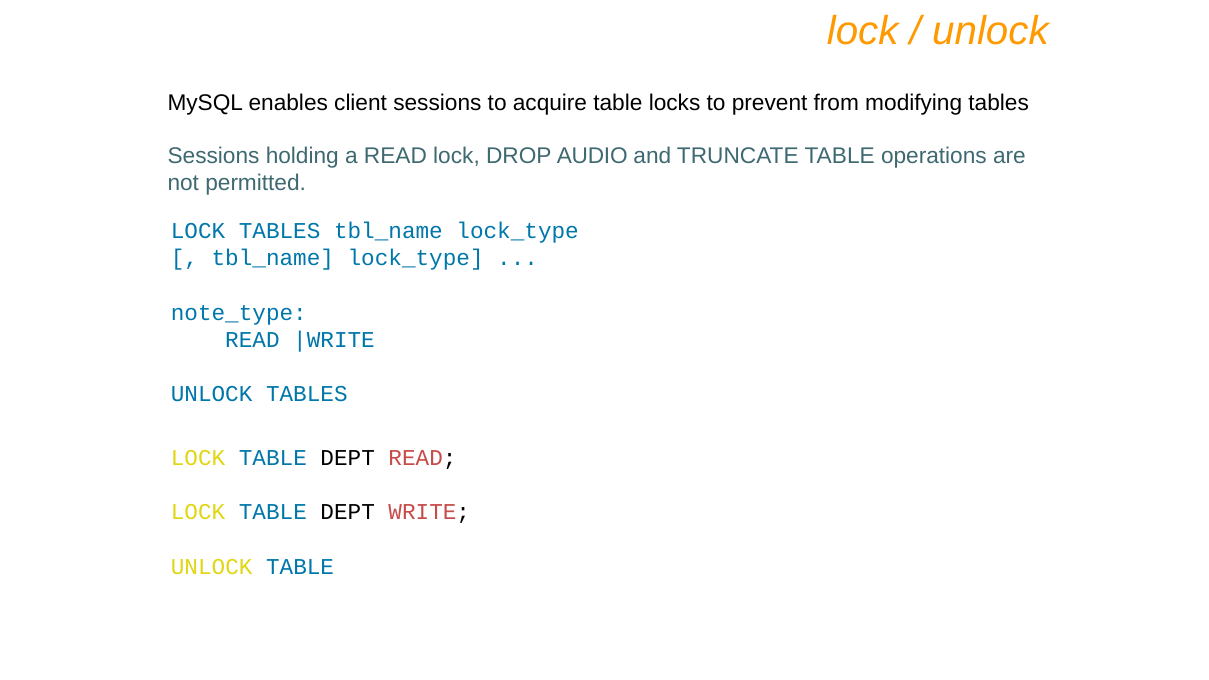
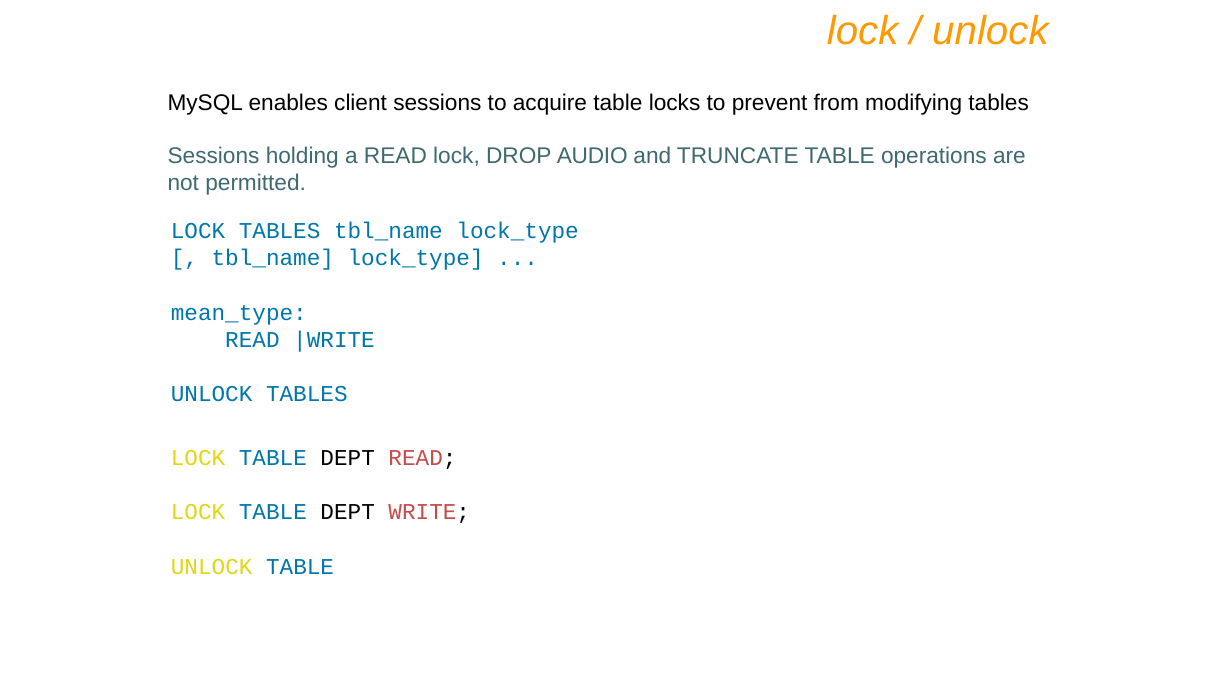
note_type: note_type -> mean_type
